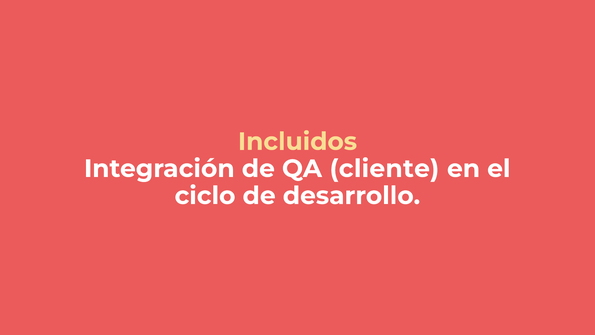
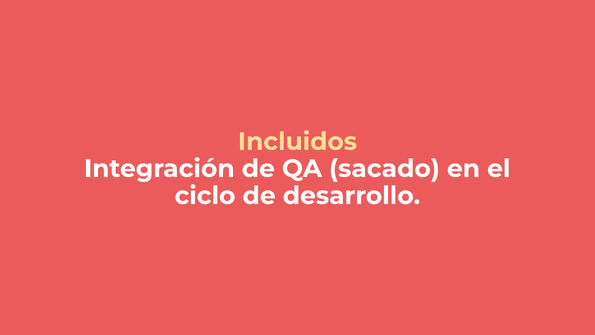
cliente: cliente -> sacado
